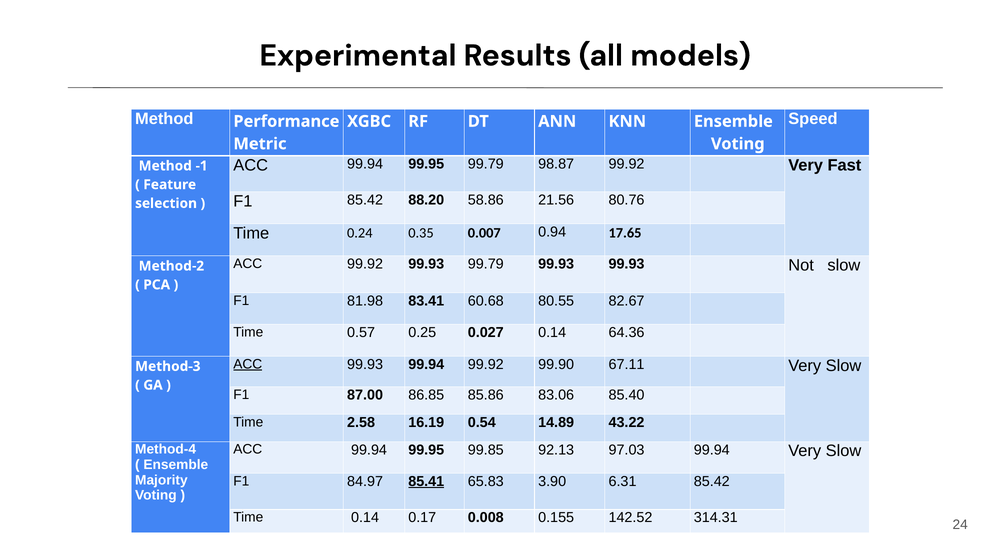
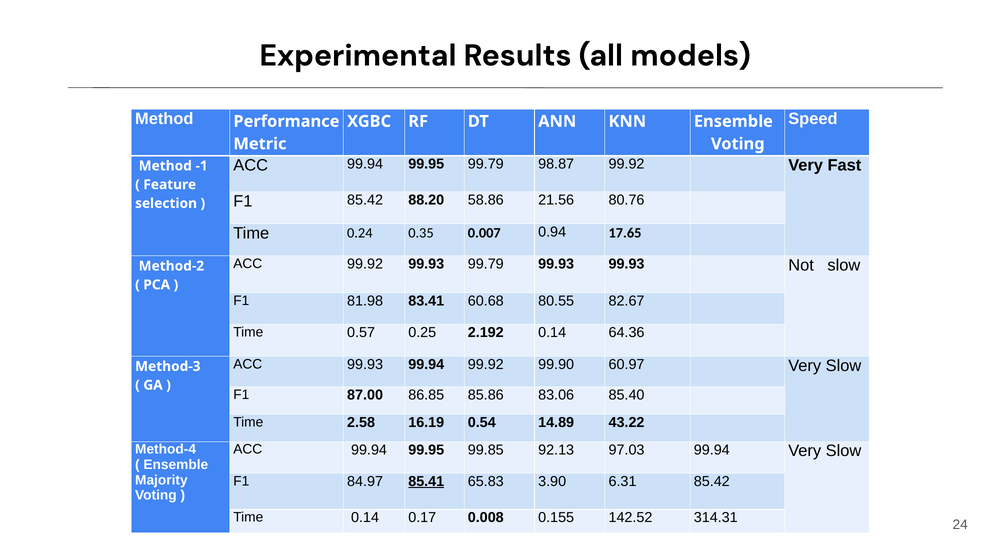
0.027: 0.027 -> 2.192
ACC at (248, 364) underline: present -> none
67.11: 67.11 -> 60.97
